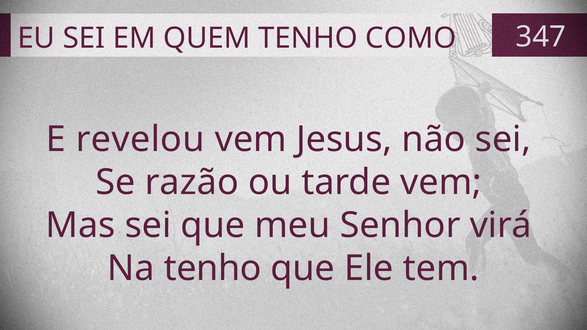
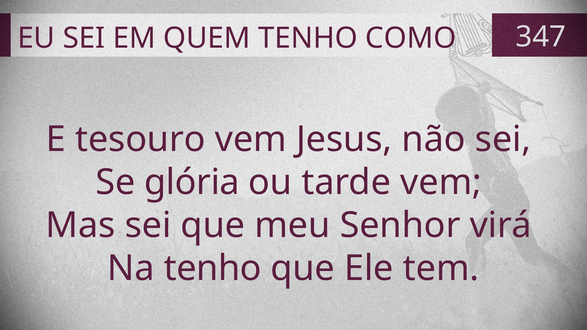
revelou: revelou -> tesouro
razão: razão -> glória
